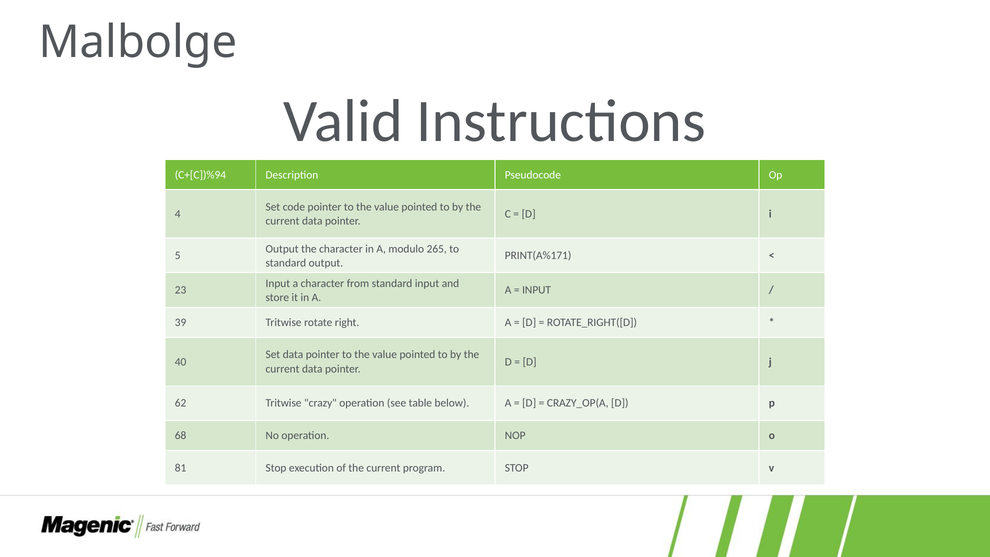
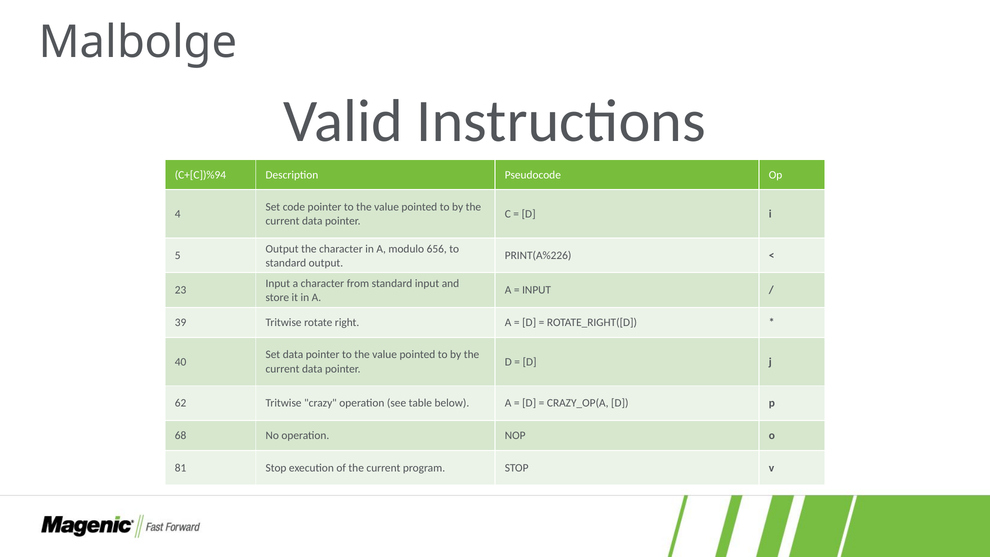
265: 265 -> 656
PRINT(A%171: PRINT(A%171 -> PRINT(A%226
